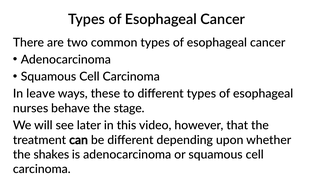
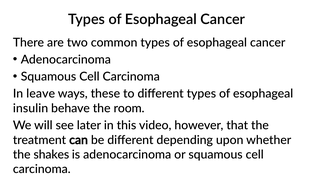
nurses: nurses -> insulin
stage: stage -> room
